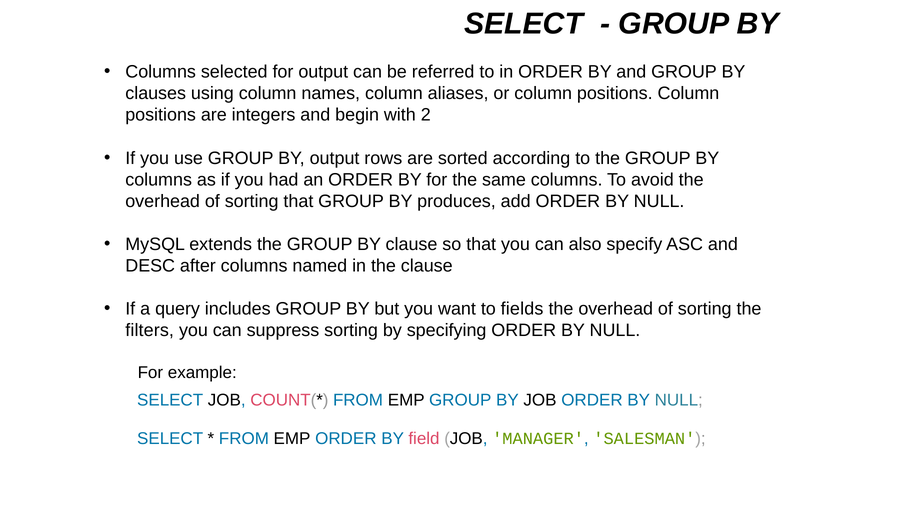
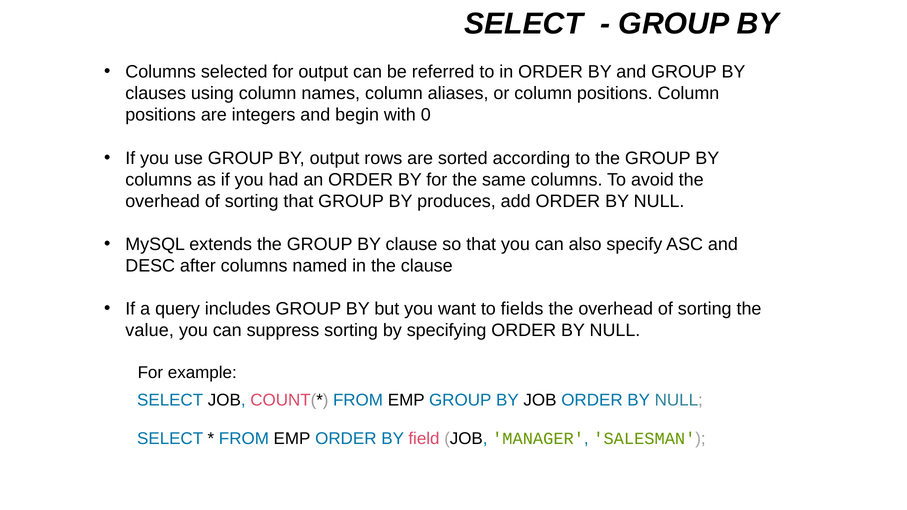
2: 2 -> 0
filters: filters -> value
